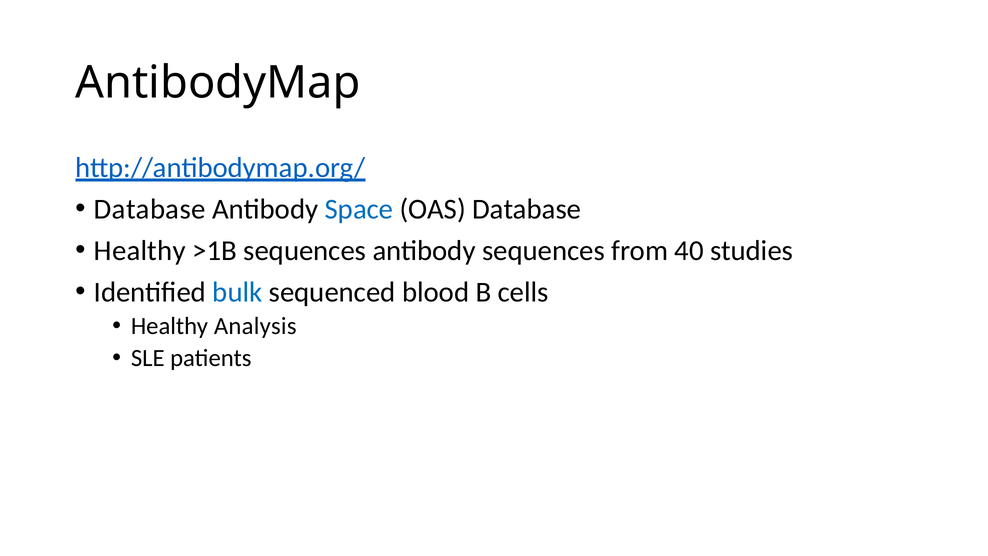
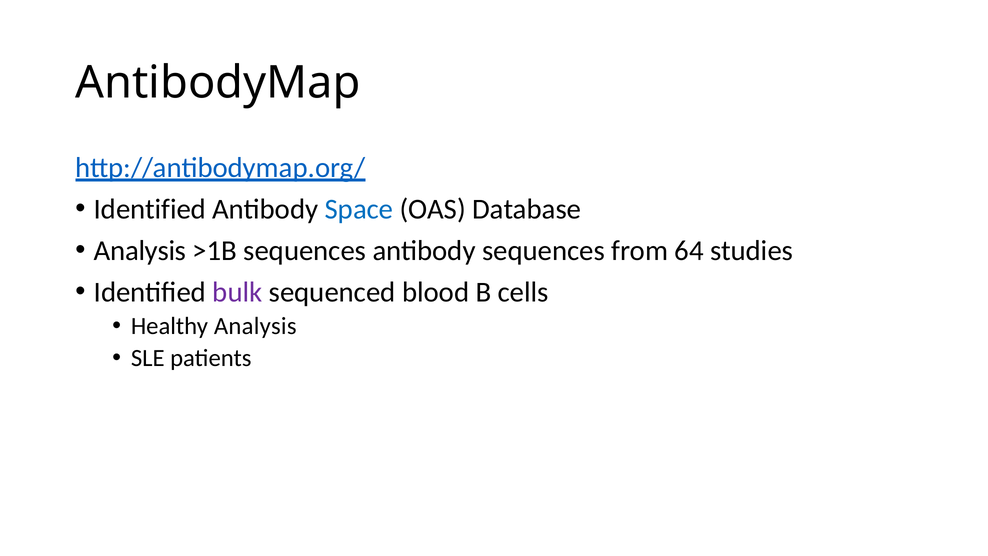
Database at (150, 209): Database -> Identified
Healthy at (140, 250): Healthy -> Analysis
40: 40 -> 64
bulk colour: blue -> purple
